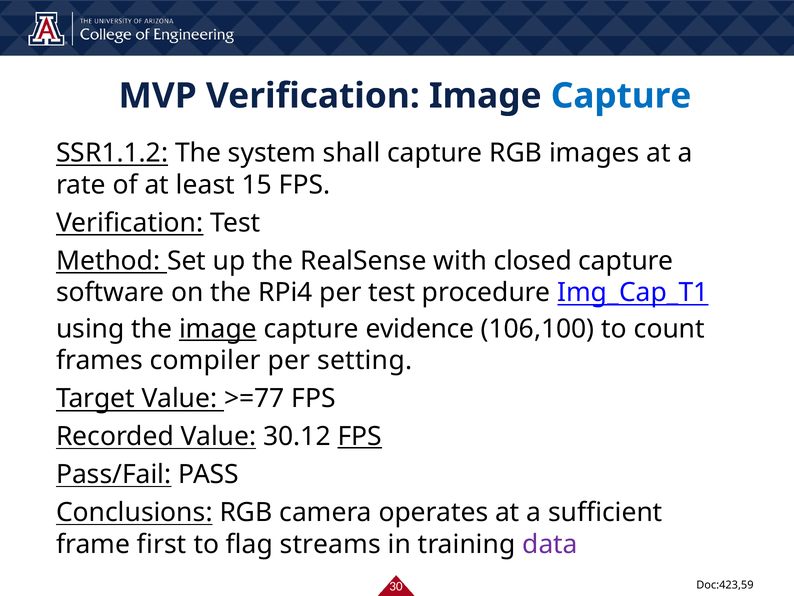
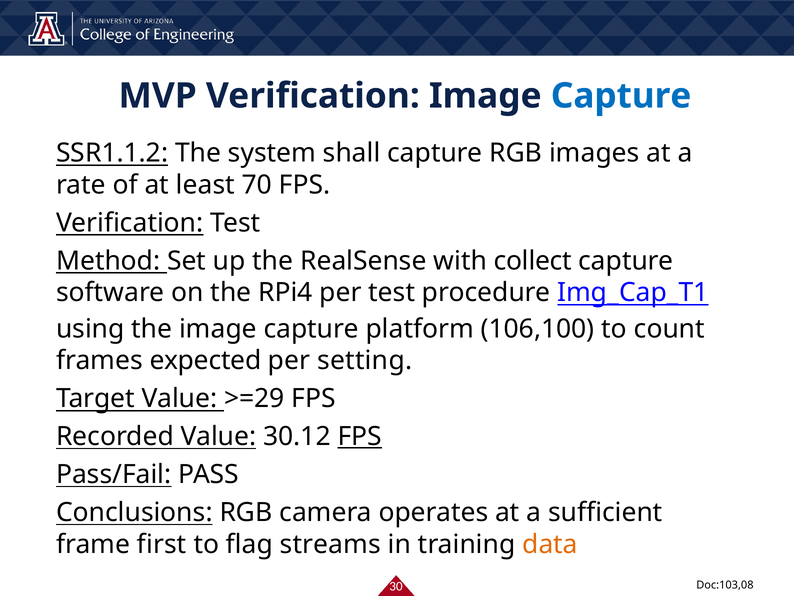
15: 15 -> 70
closed: closed -> collect
image at (218, 328) underline: present -> none
evidence: evidence -> platform
compiler: compiler -> expected
>=77: >=77 -> >=29
data colour: purple -> orange
Doc:423,59: Doc:423,59 -> Doc:103,08
